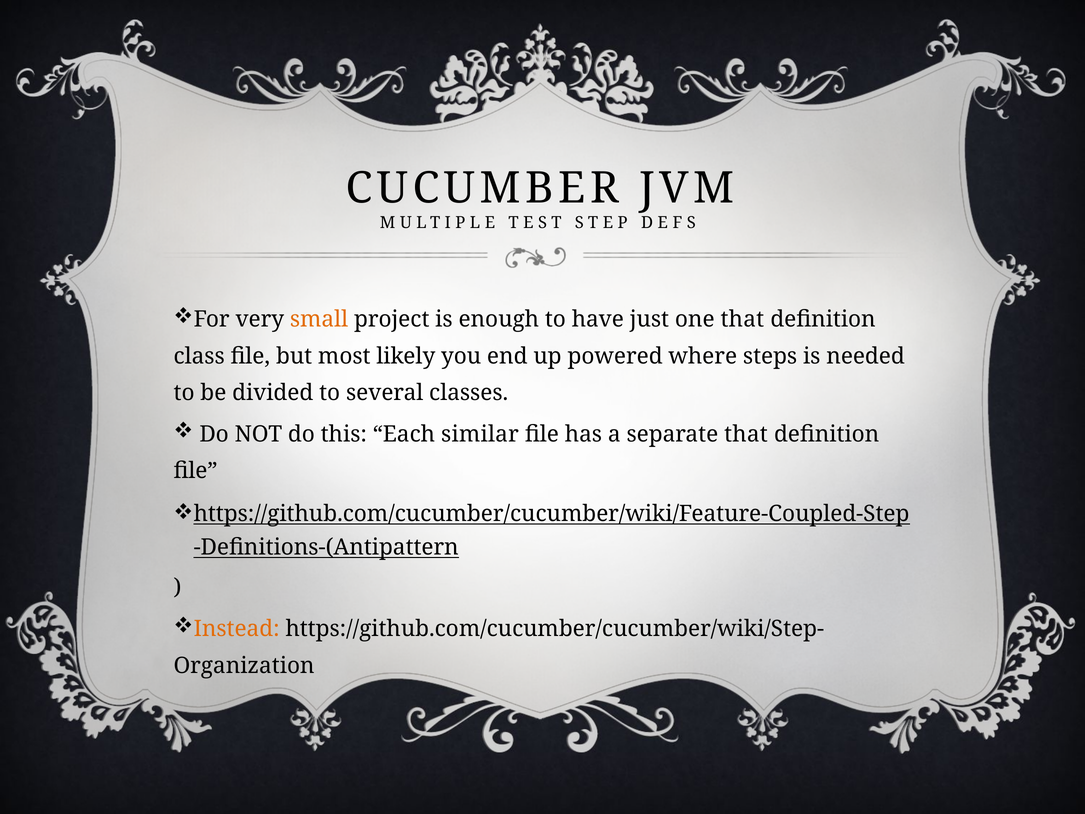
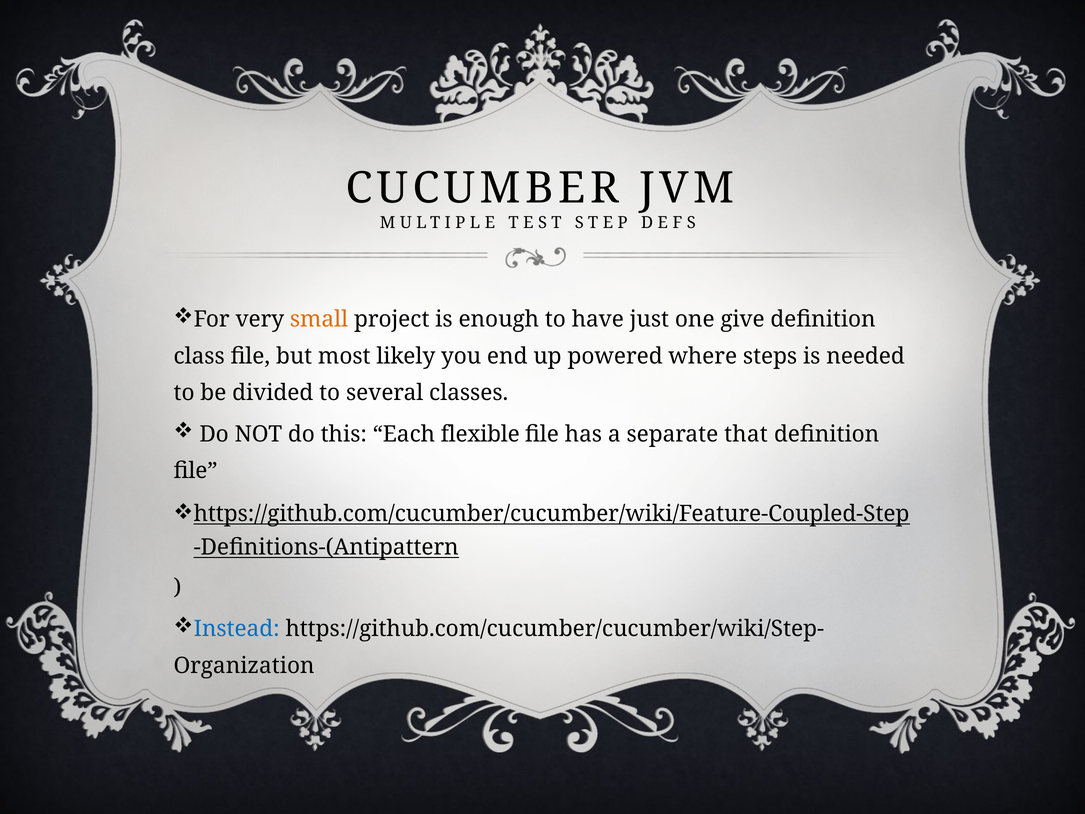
one that: that -> give
similar: similar -> flexible
Instead colour: orange -> blue
